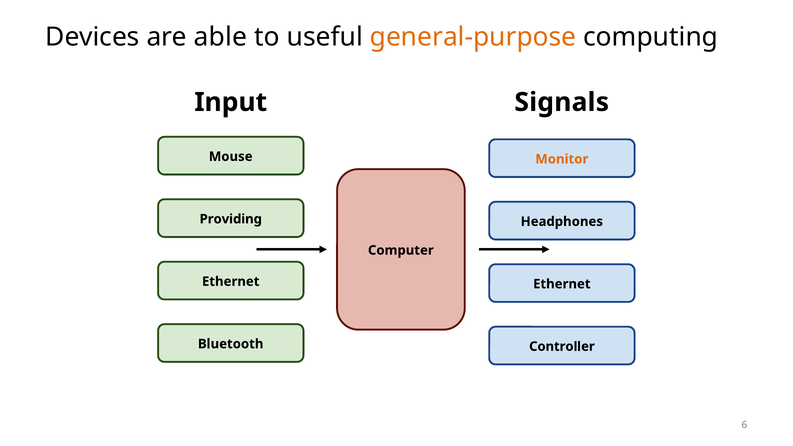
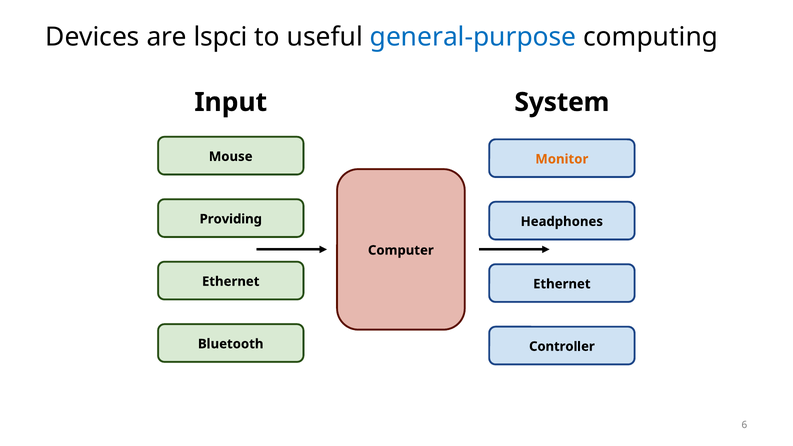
able: able -> lspci
general-purpose colour: orange -> blue
Signals: Signals -> System
